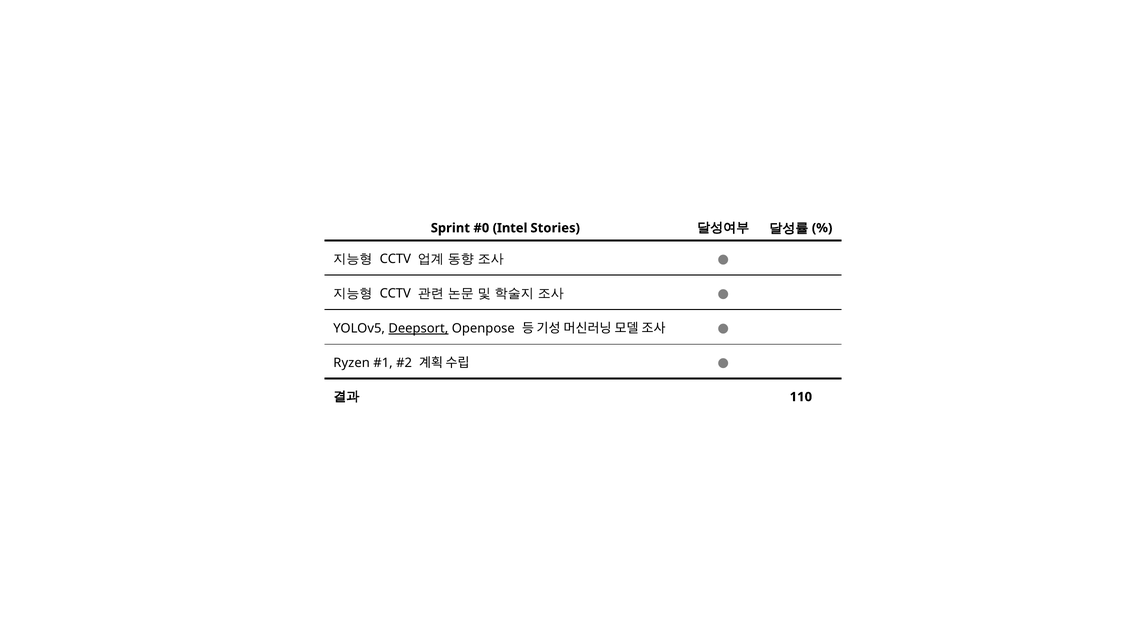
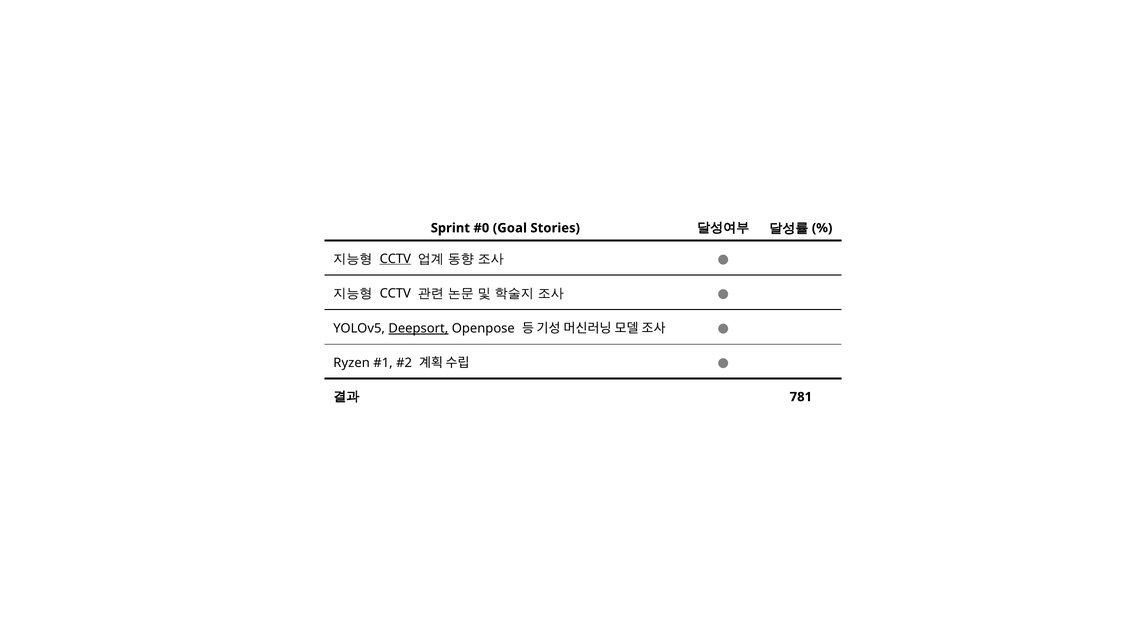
Intel: Intel -> Goal
CCTV at (395, 259) underline: none -> present
110: 110 -> 781
